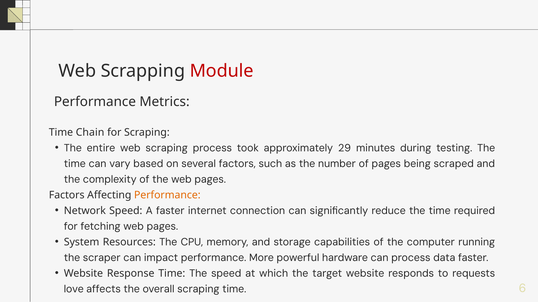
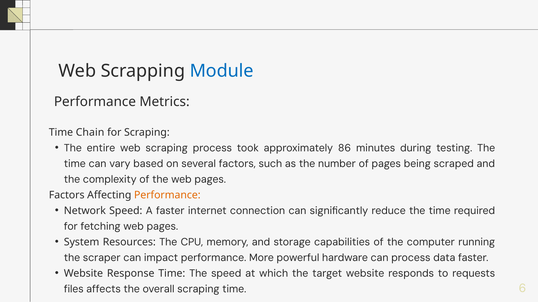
Module colour: red -> blue
29: 29 -> 86
love: love -> files
